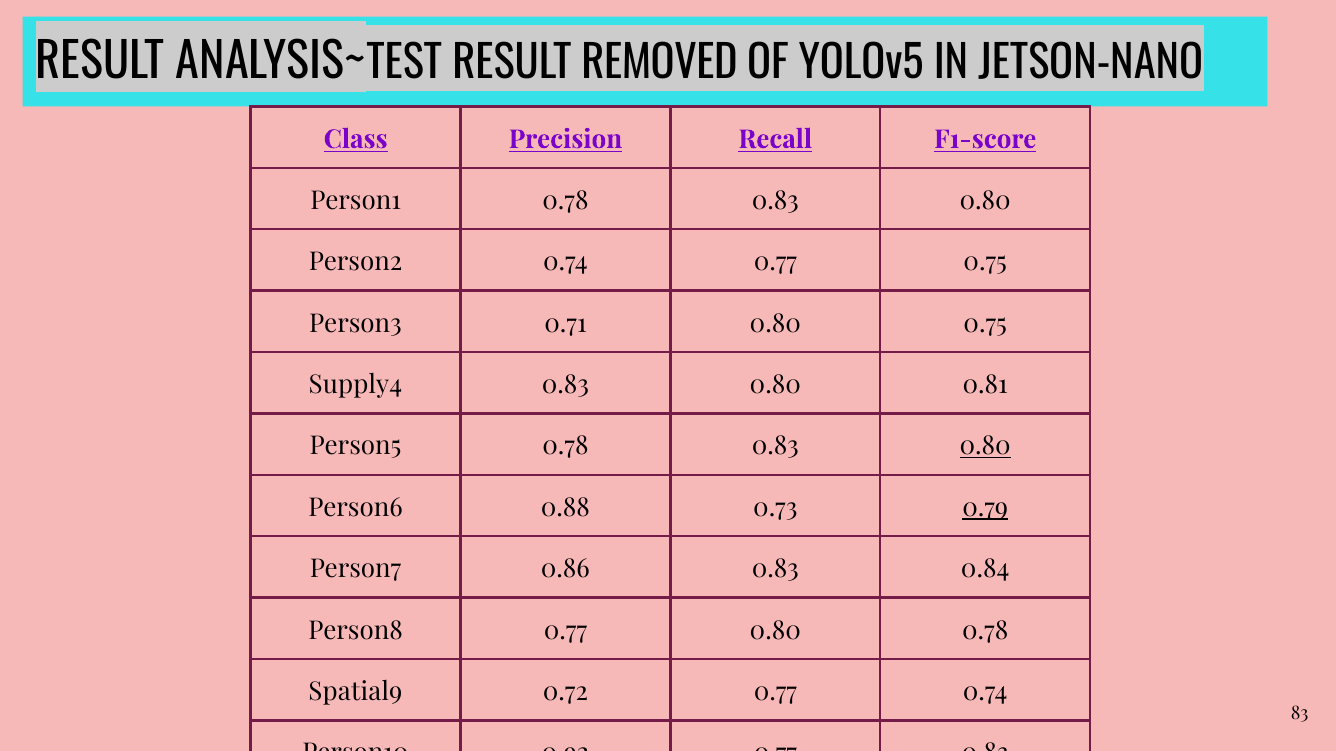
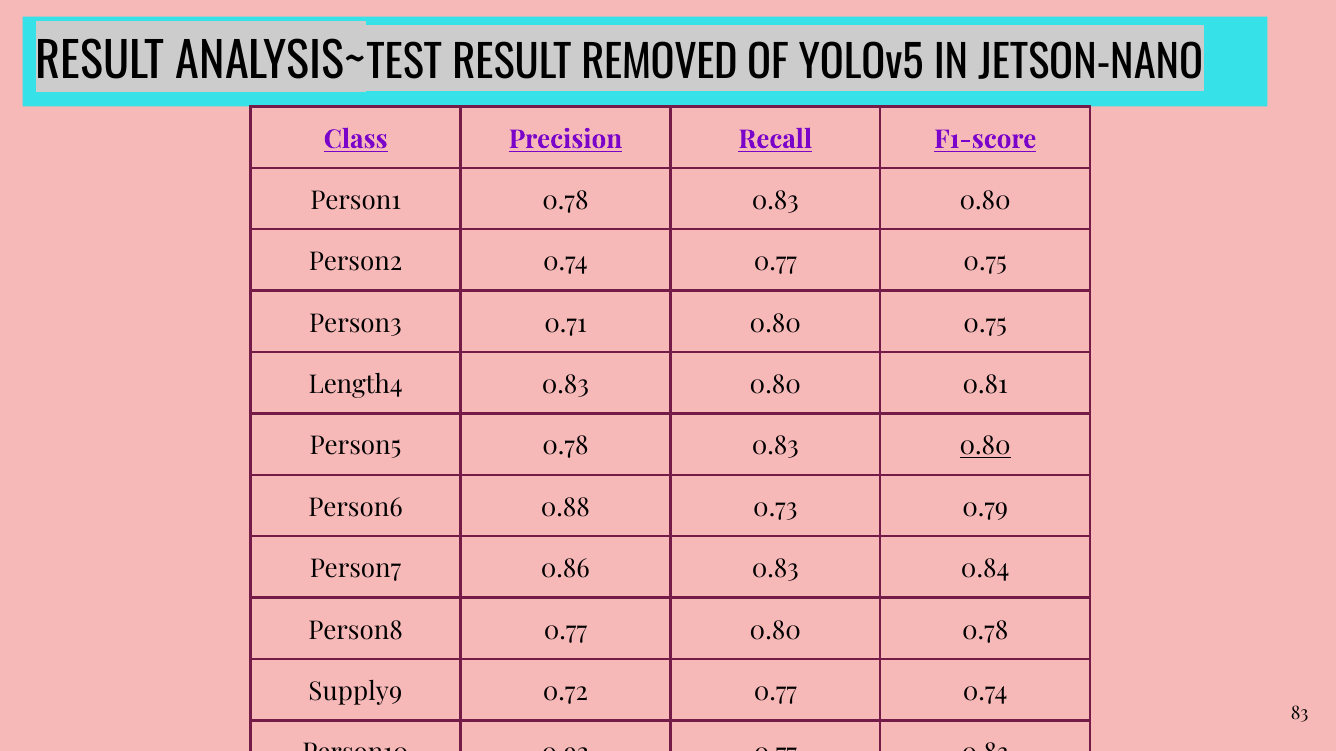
Supply4: Supply4 -> Length4
0.79 underline: present -> none
Spatial9: Spatial9 -> Supply9
